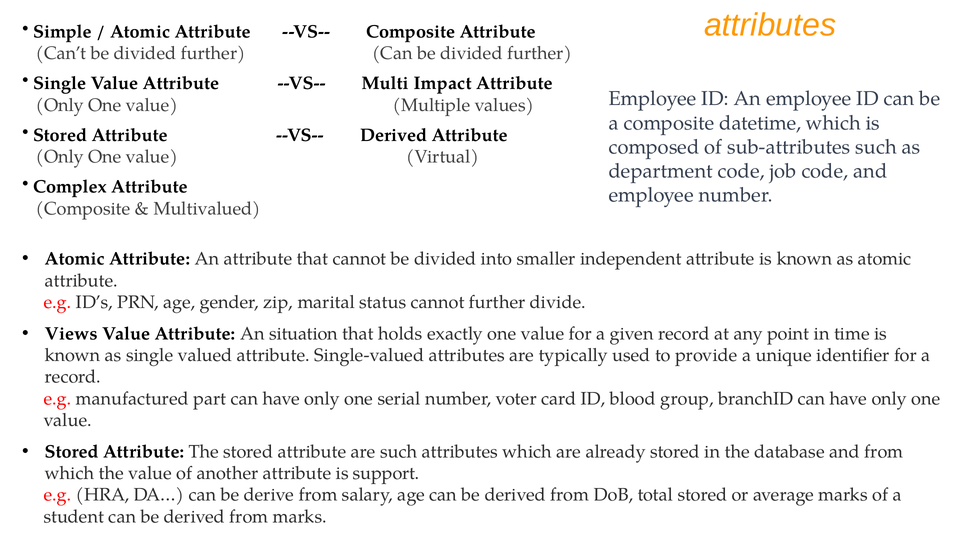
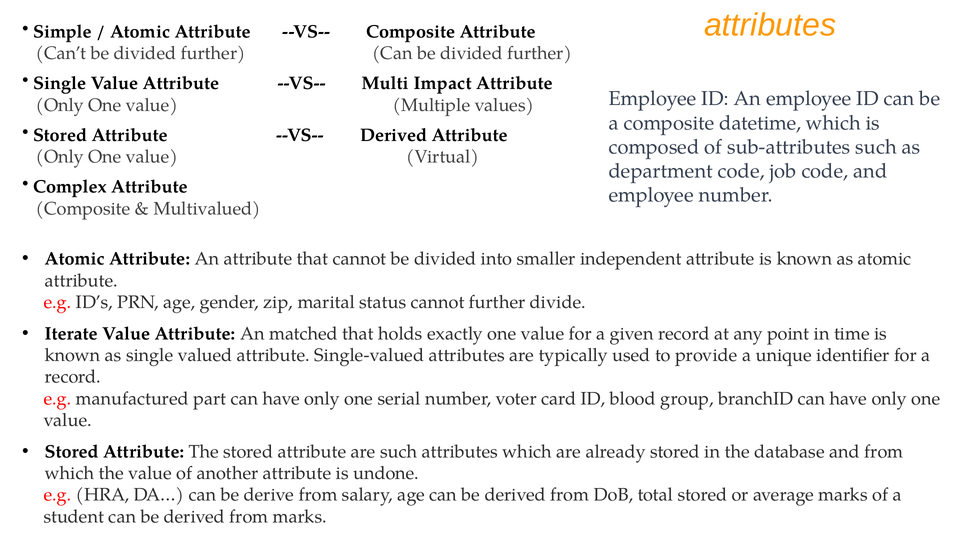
Views: Views -> Iterate
situation: situation -> matched
support: support -> undone
